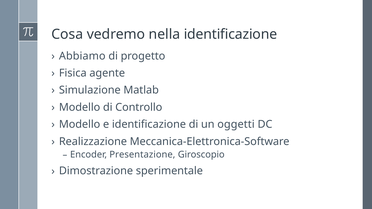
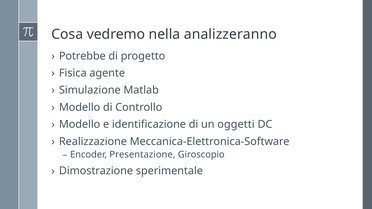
nella identificazione: identificazione -> analizzeranno
Abbiamo: Abbiamo -> Potrebbe
